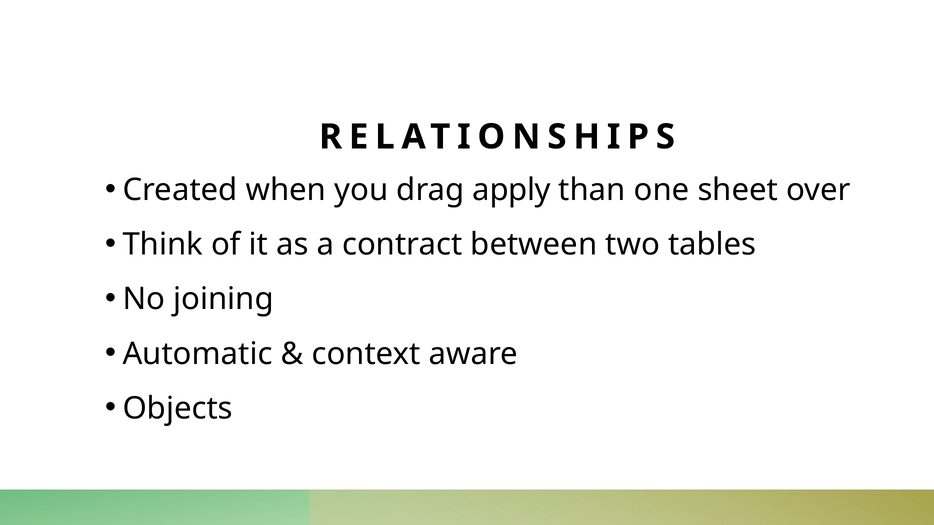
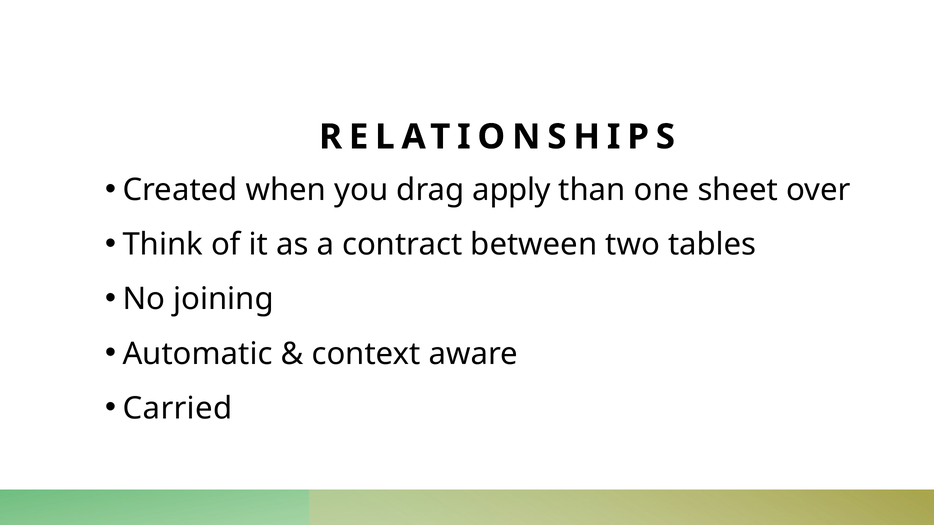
Objects: Objects -> Carried
